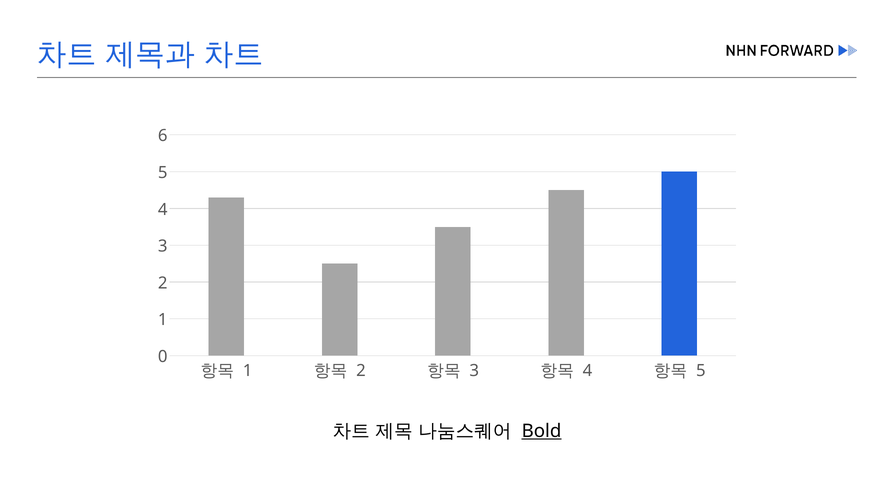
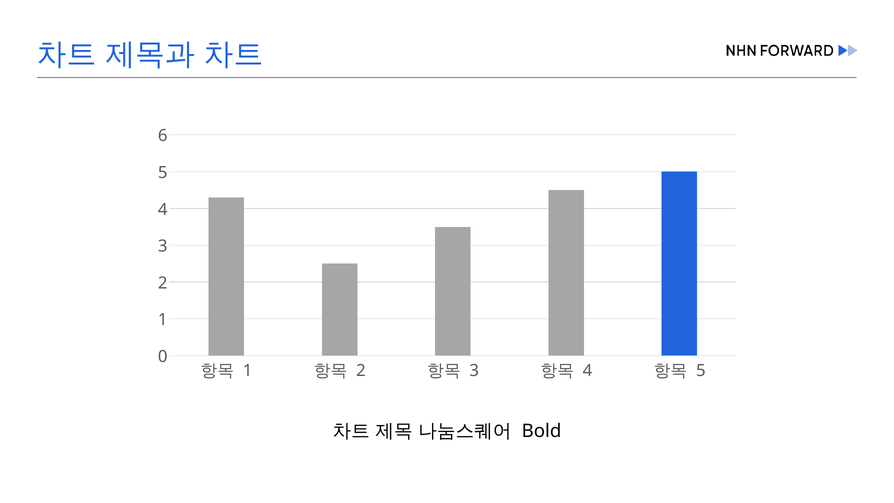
Bold underline: present -> none
